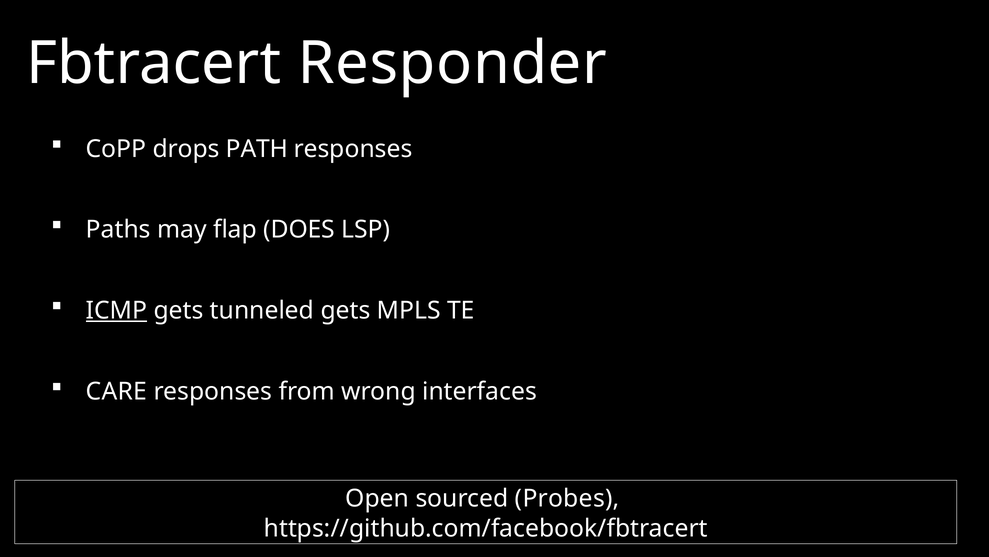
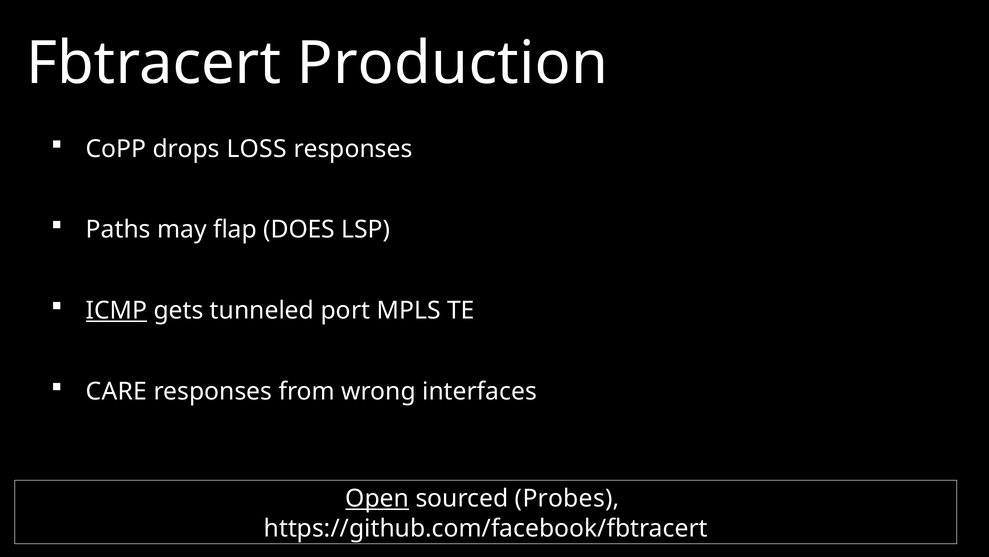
Responder: Responder -> Production
PATH: PATH -> LOSS
tunneled gets: gets -> port
Open underline: none -> present
